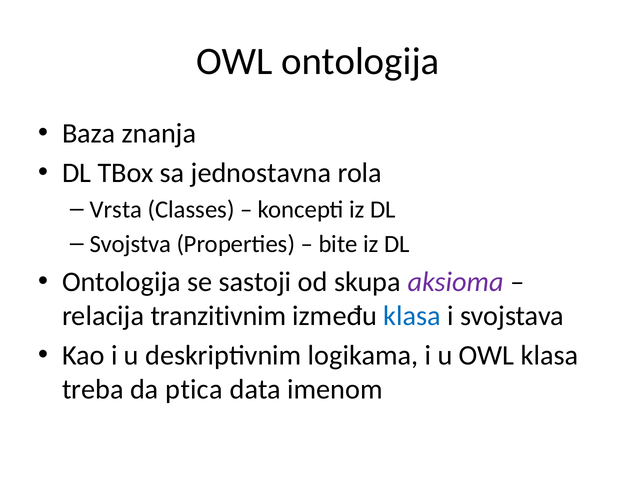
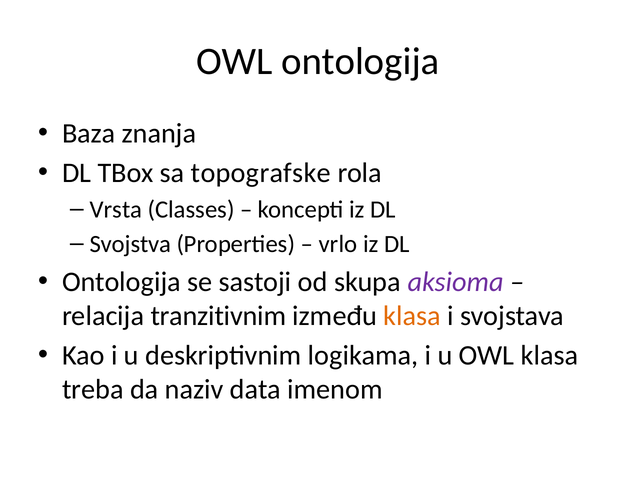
jednostavna: jednostavna -> topografske
bite: bite -> vrlo
klasa at (412, 316) colour: blue -> orange
ptica: ptica -> naziv
